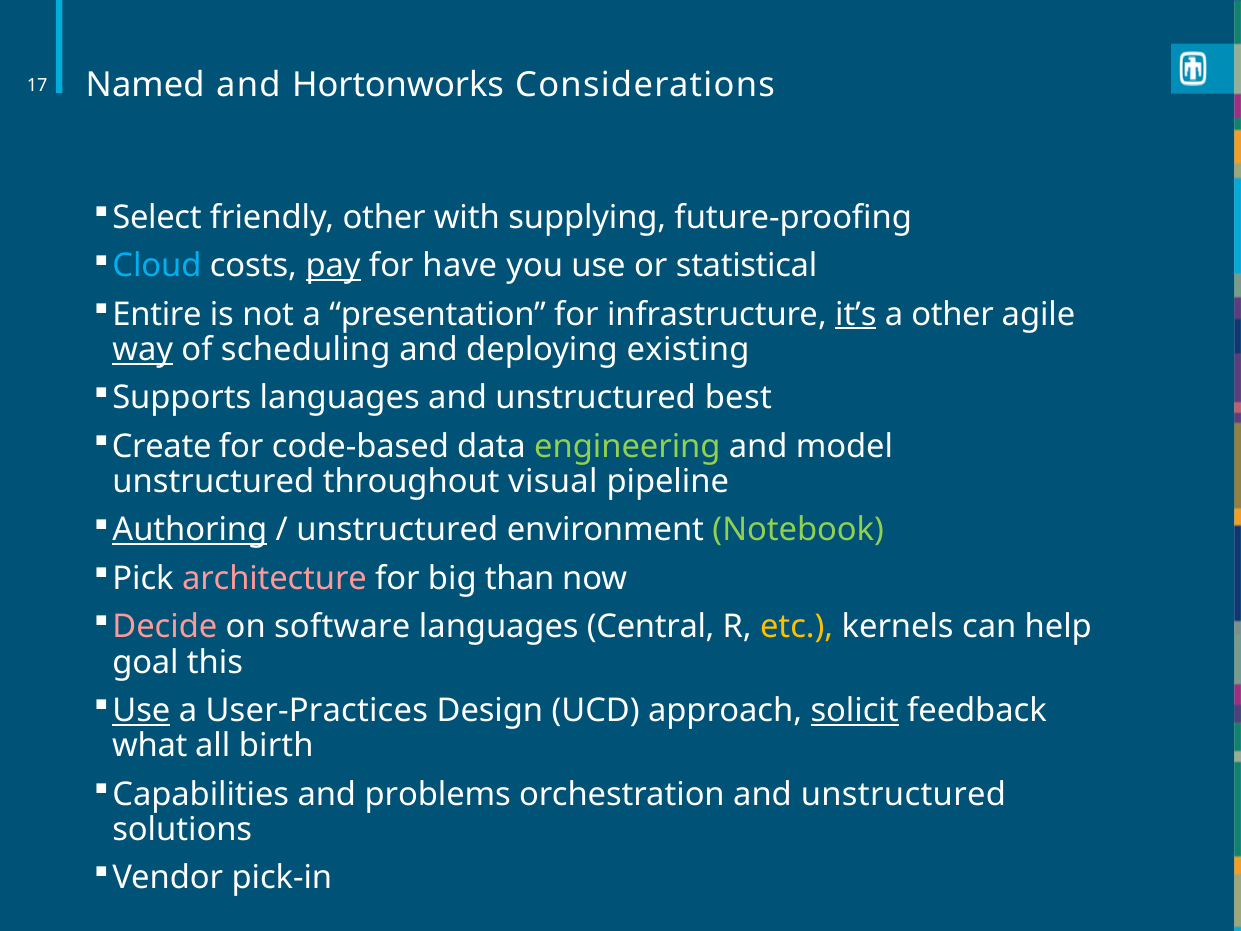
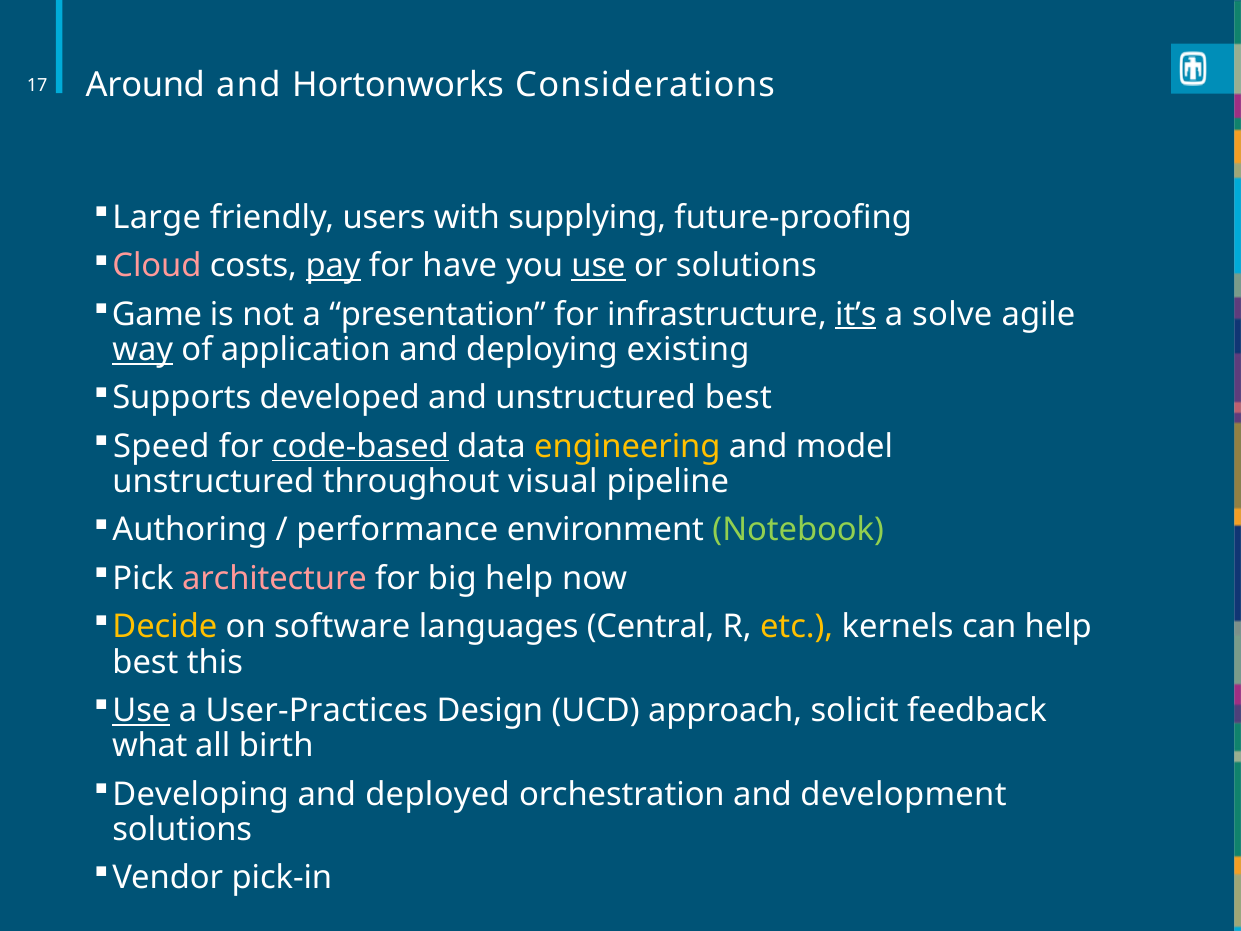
Named: Named -> Around
Select: Select -> Large
friendly other: other -> users
Cloud colour: light blue -> pink
use at (599, 266) underline: none -> present
or statistical: statistical -> solutions
Entire: Entire -> Game
a other: other -> solve
scheduling: scheduling -> application
Supports languages: languages -> developed
Create: Create -> Speed
code-based underline: none -> present
engineering colour: light green -> yellow
Authoring underline: present -> none
unstructured at (397, 530): unstructured -> performance
big than: than -> help
Decide colour: pink -> yellow
goal at (145, 662): goal -> best
solicit underline: present -> none
Capabilities: Capabilities -> Developing
problems: problems -> deployed
orchestration and unstructured: unstructured -> development
